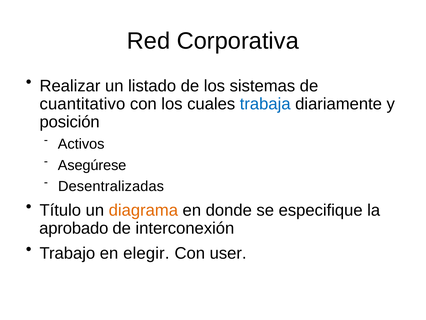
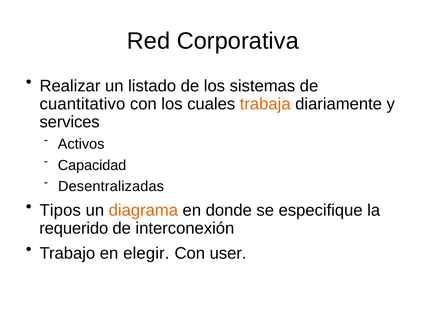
trabaja colour: blue -> orange
posición: posición -> services
Asegúrese: Asegúrese -> Capacidad
Título: Título -> Tipos
aprobado: aprobado -> requerido
